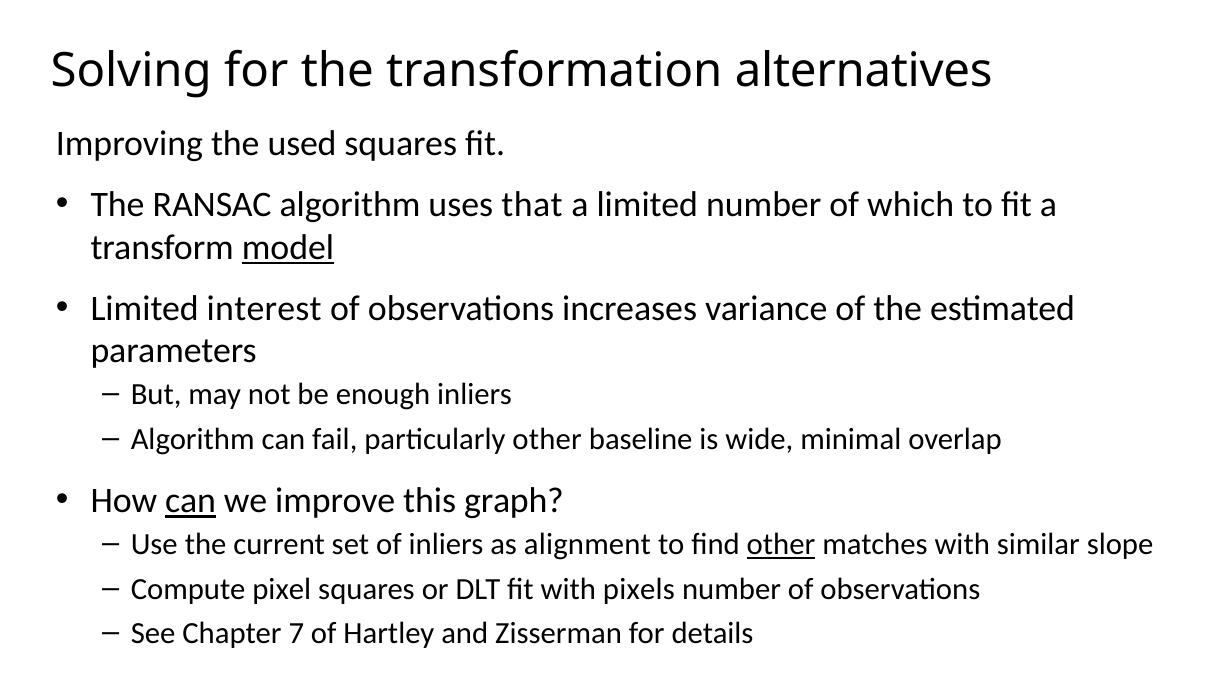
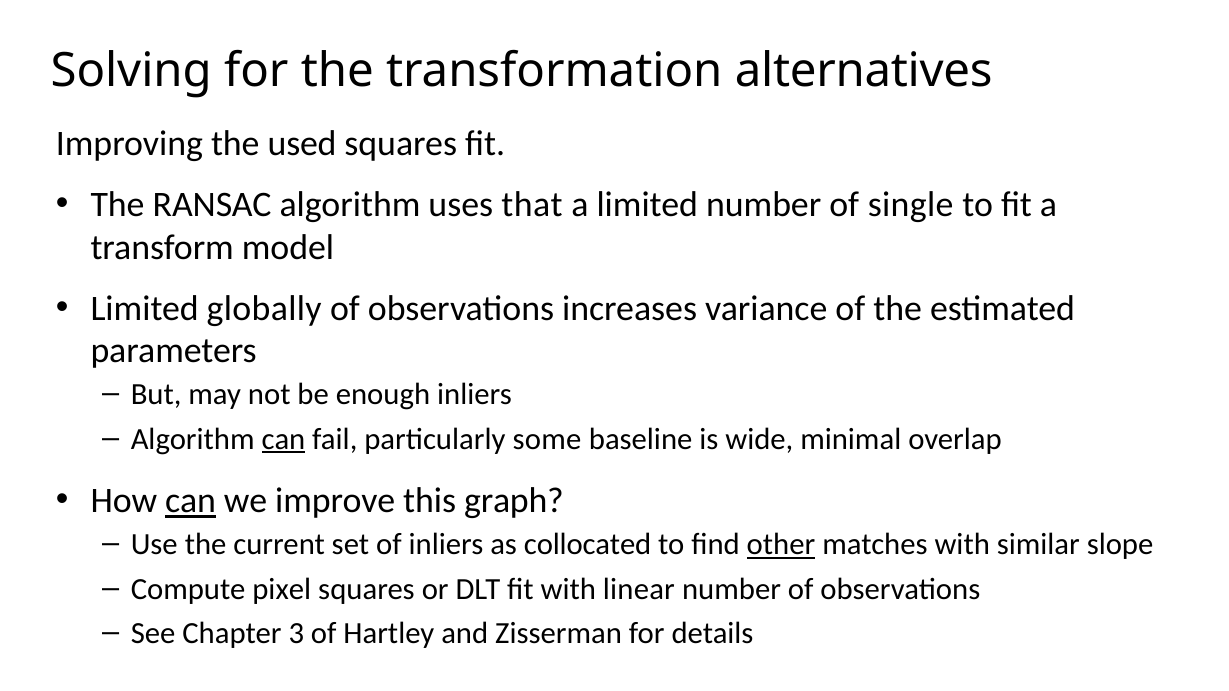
which: which -> single
model underline: present -> none
interest: interest -> globally
can at (283, 439) underline: none -> present
particularly other: other -> some
alignment: alignment -> collocated
pixels: pixels -> linear
7: 7 -> 3
